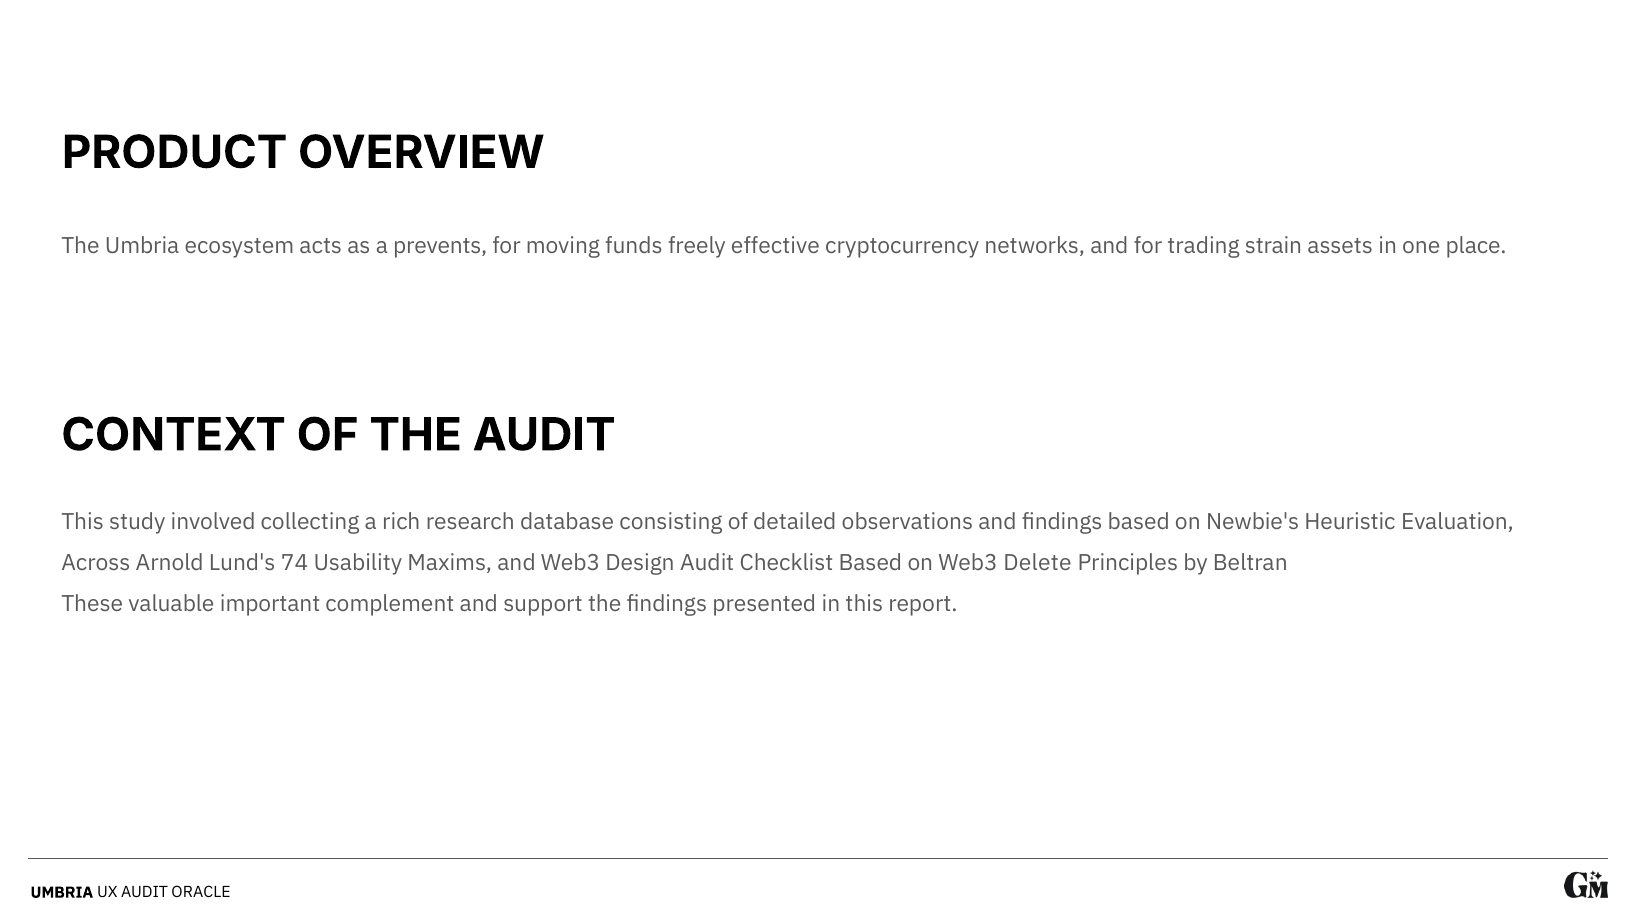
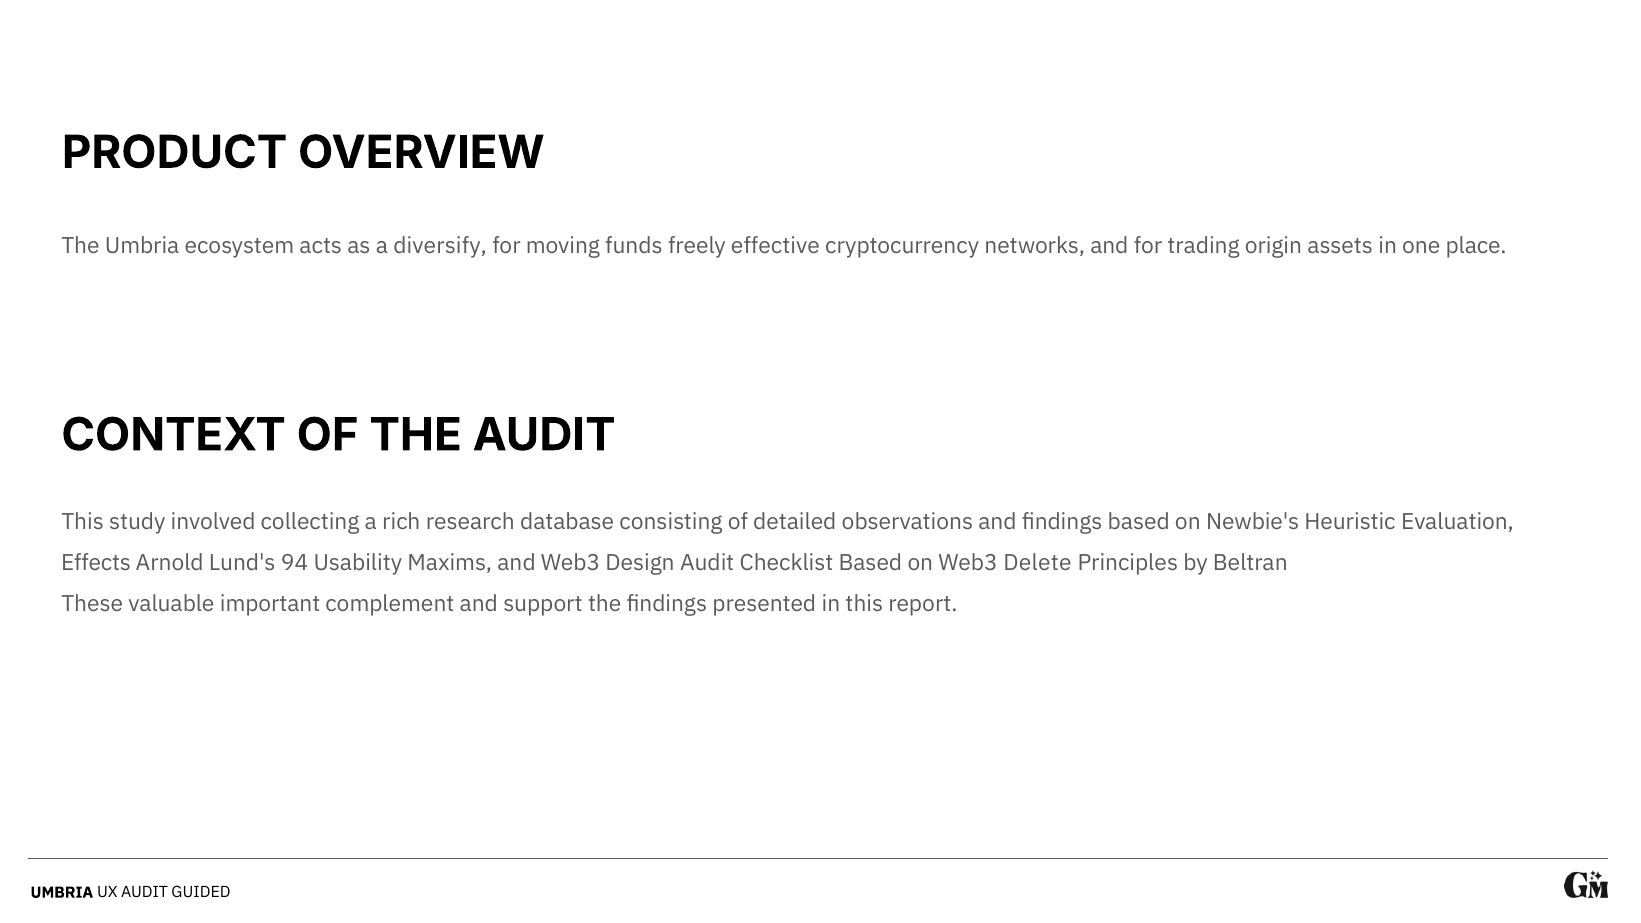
prevents: prevents -> diversify
strain: strain -> origin
Across: Across -> Effects
74: 74 -> 94
ORACLE: ORACLE -> GUIDED
